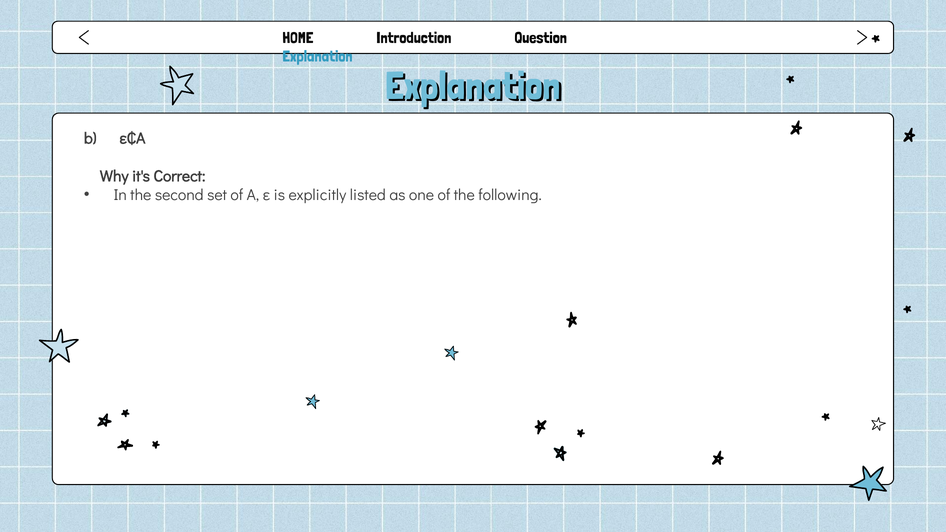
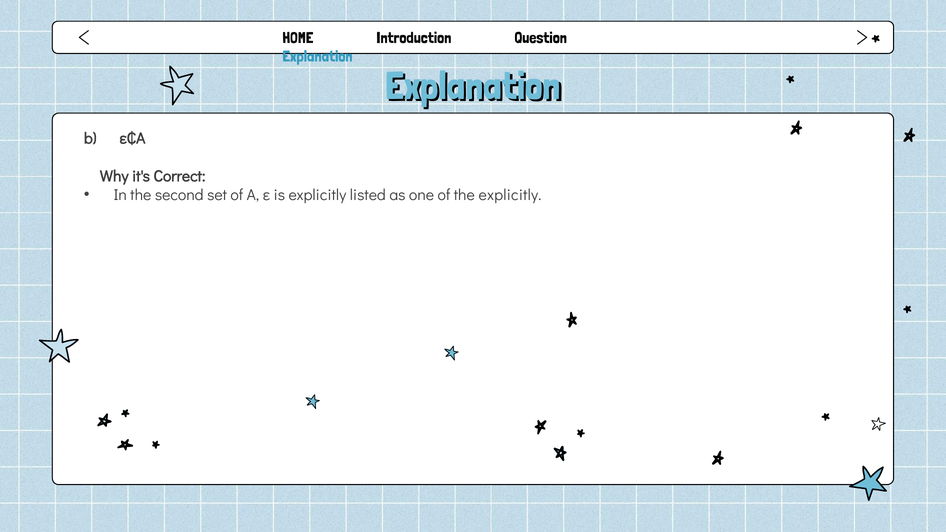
the following: following -> explicitly
